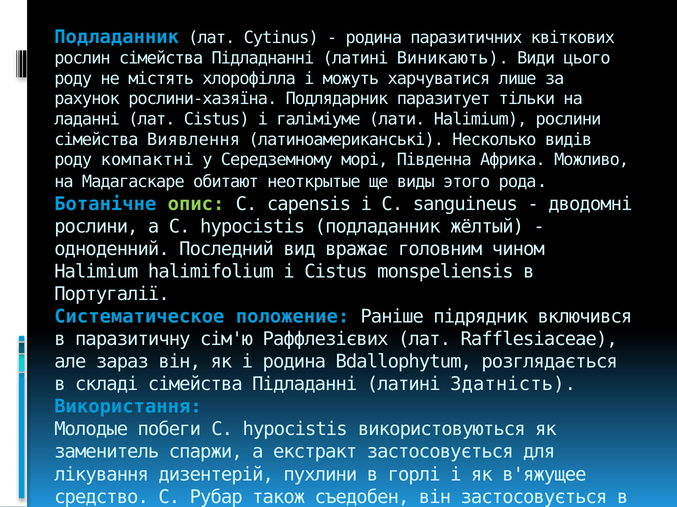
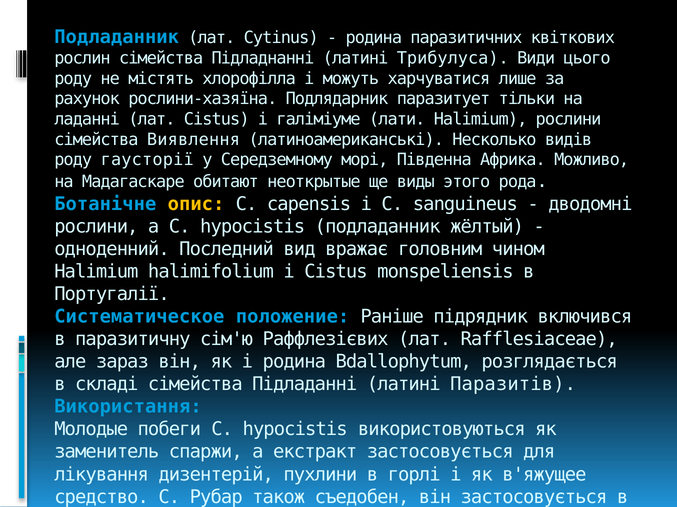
Виникають: Виникають -> Трибулуса
компактні: компактні -> гаусторії
опис colour: light green -> yellow
Здатність: Здатність -> Паразитів
